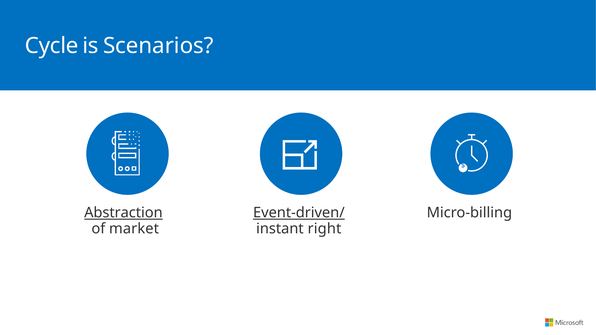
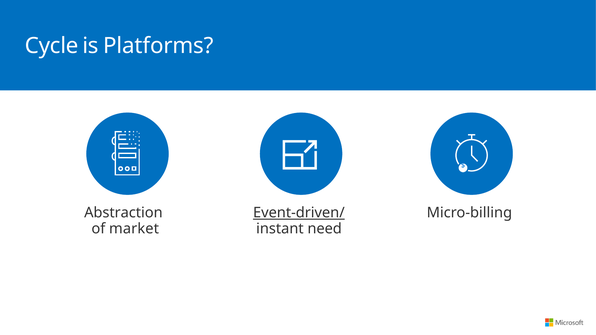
Scenarios: Scenarios -> Platforms
Abstraction underline: present -> none
right: right -> need
